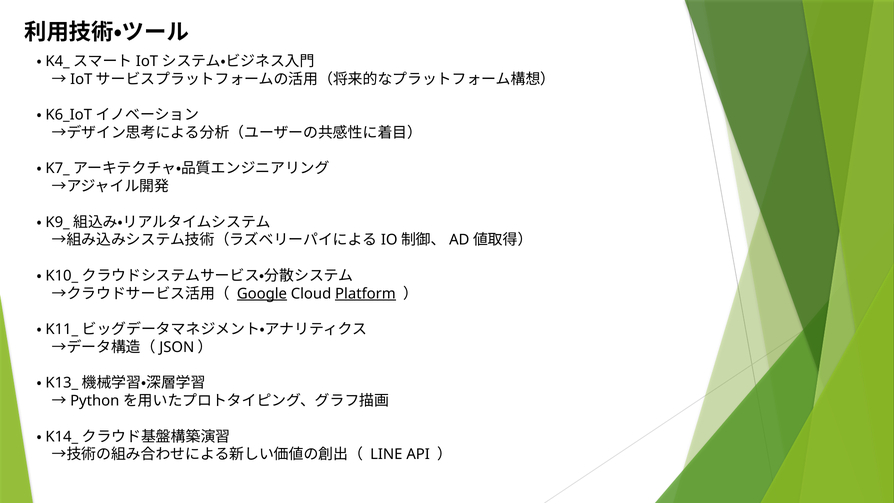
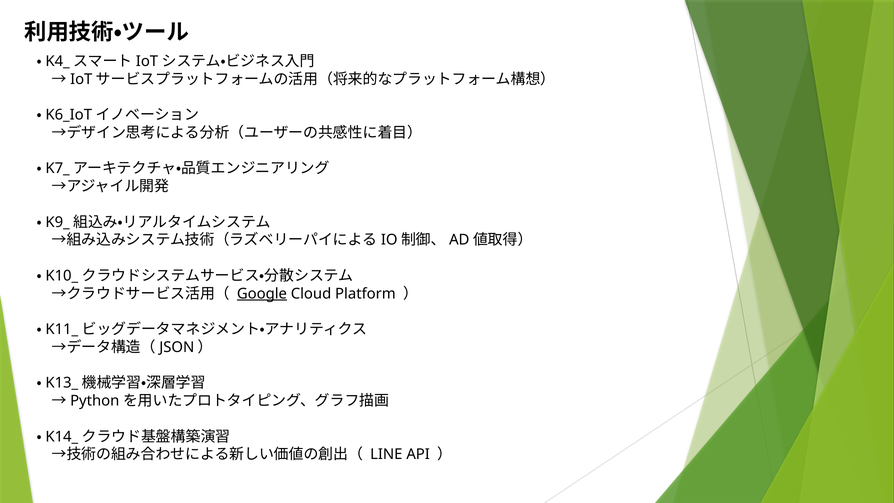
Platform underline: present -> none
